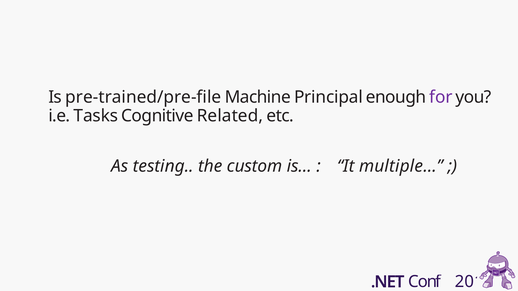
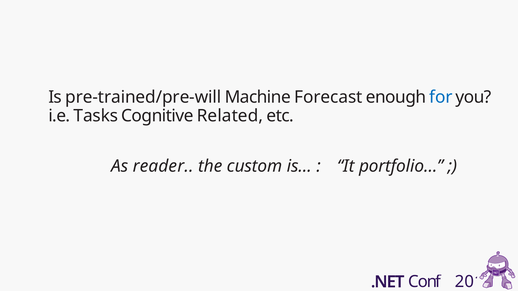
pre-trained/pre-file: pre-trained/pre-file -> pre-trained/pre-will
Principal: Principal -> Forecast
for colour: purple -> blue
testing: testing -> reader
multiple…: multiple… -> portfolio…
